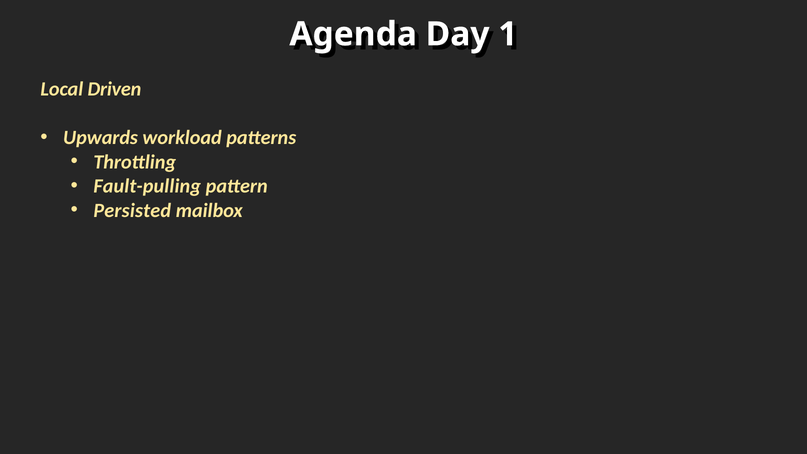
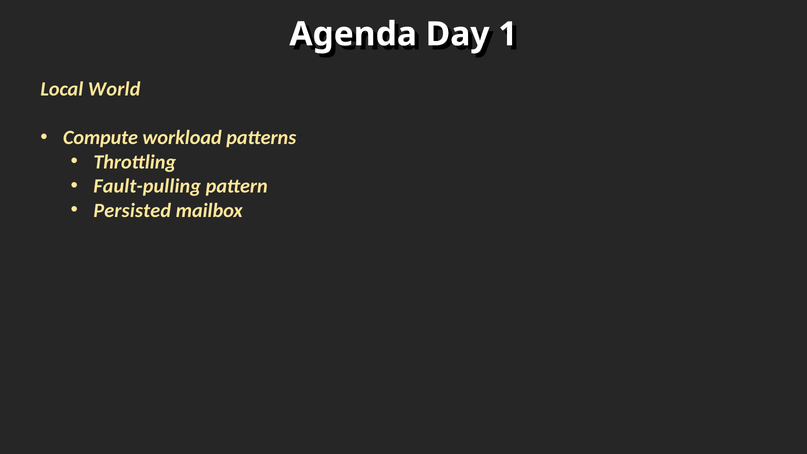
Driven: Driven -> World
Upwards: Upwards -> Compute
